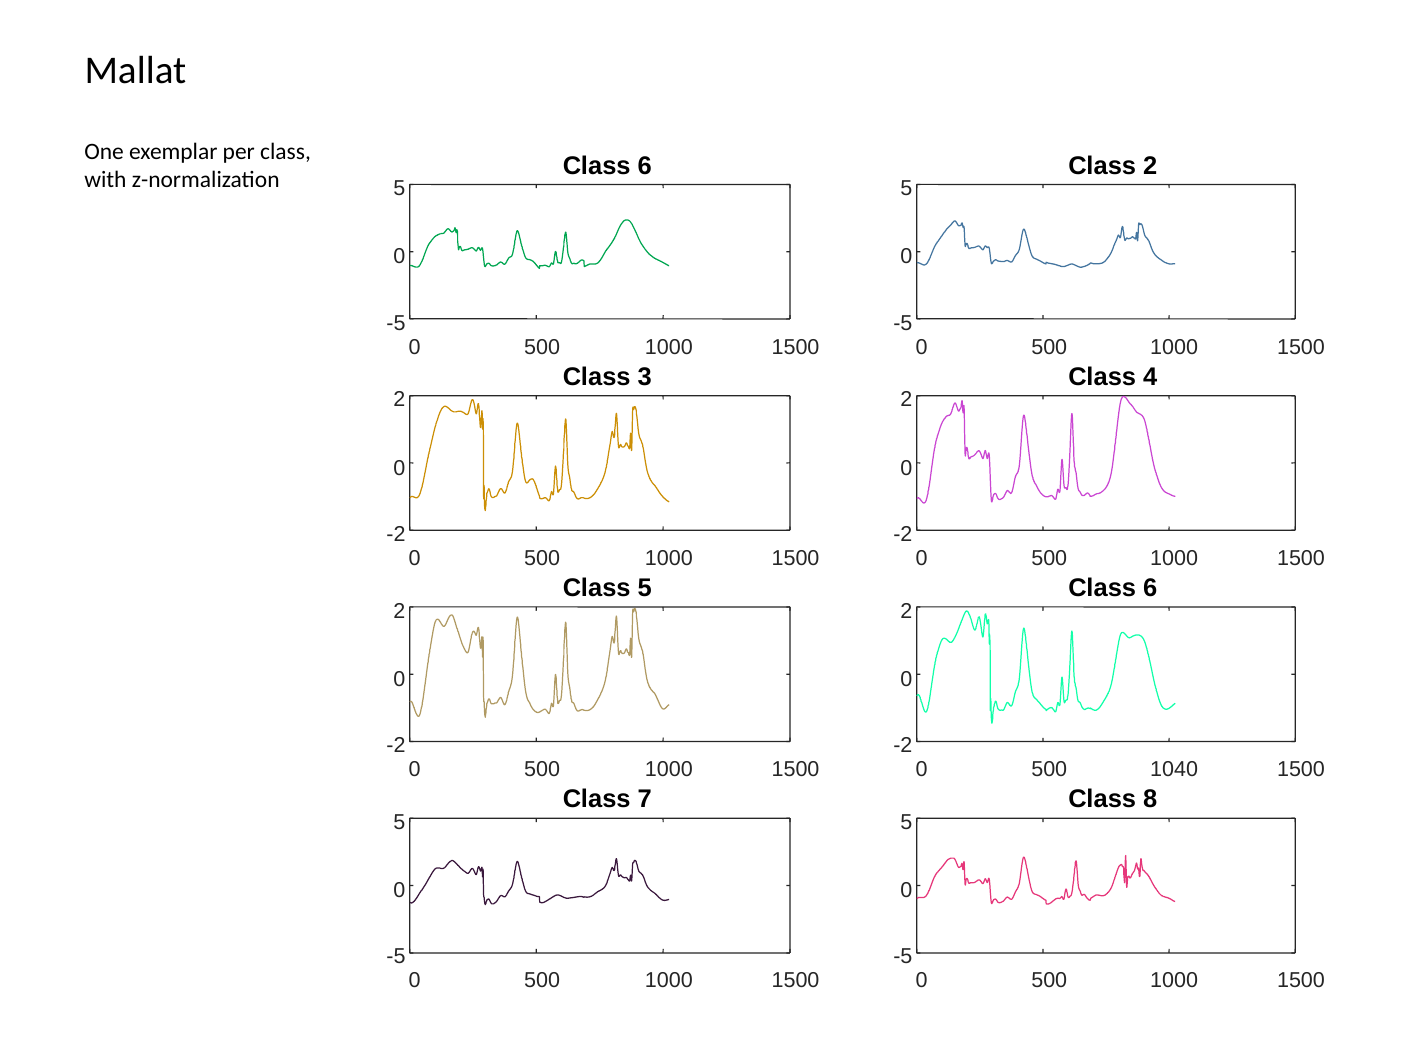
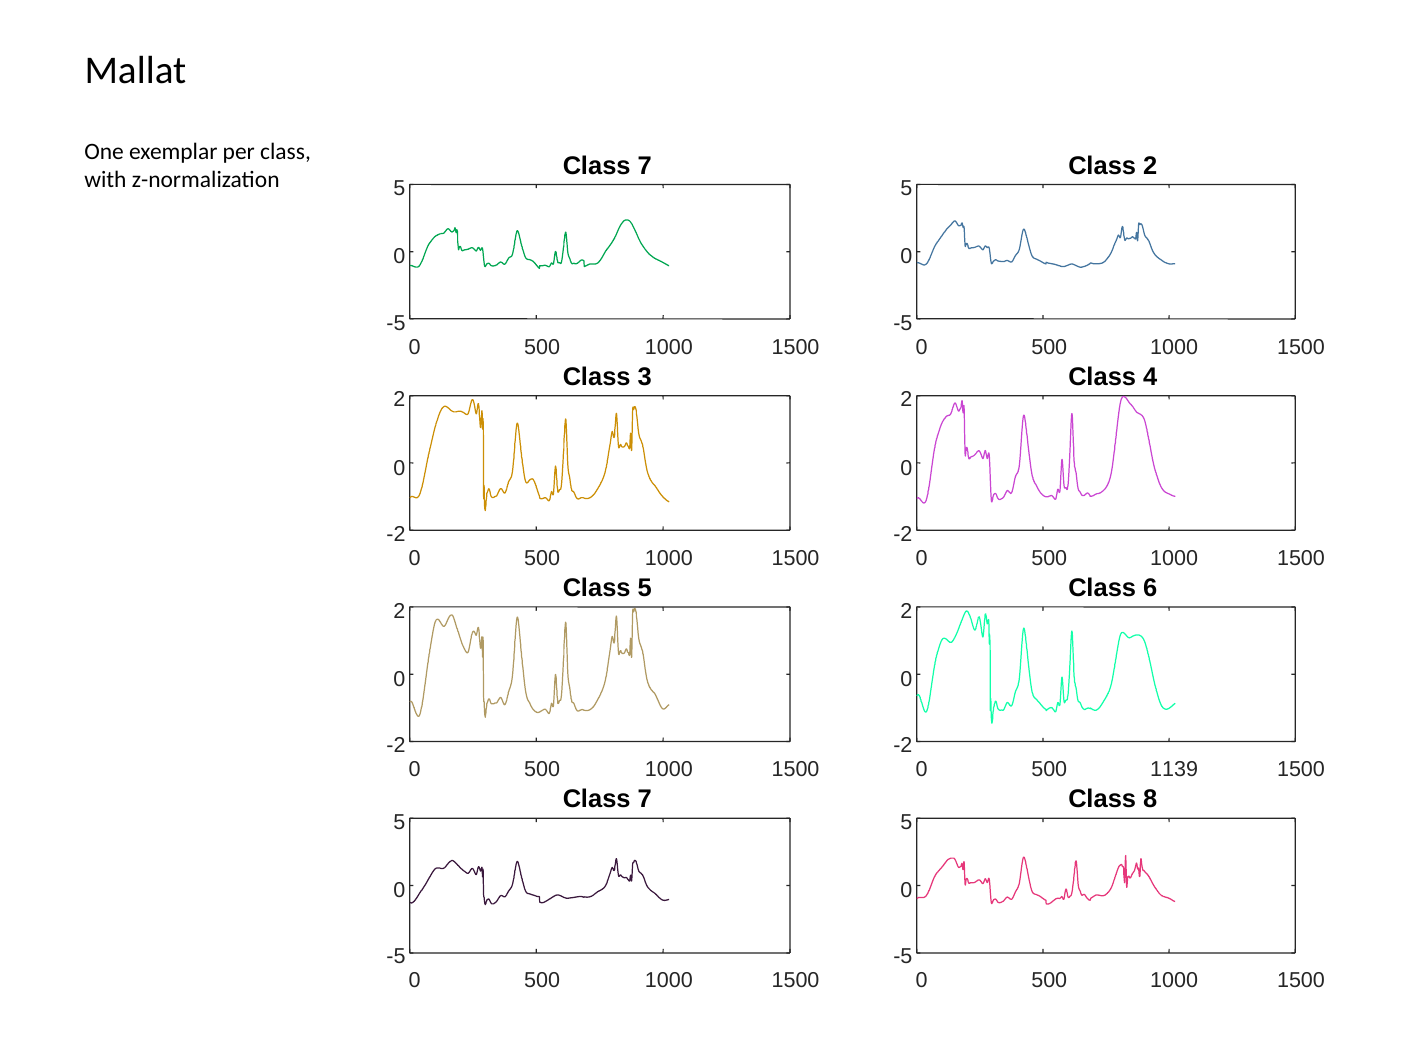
6 at (645, 166): 6 -> 7
1040: 1040 -> 1139
